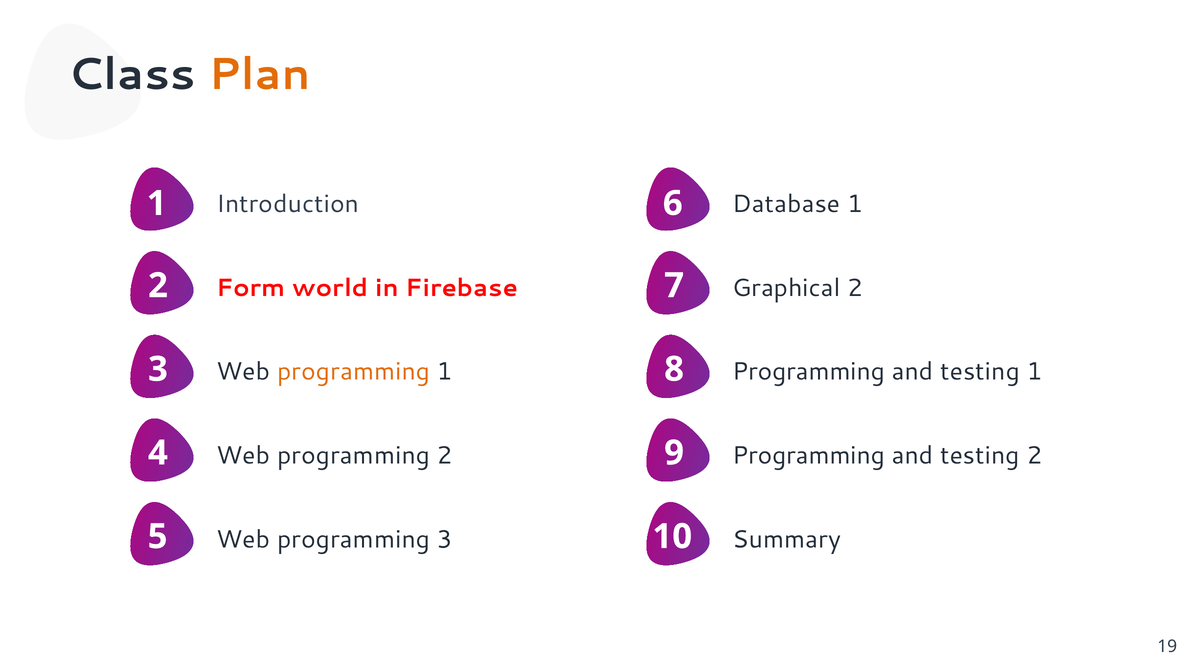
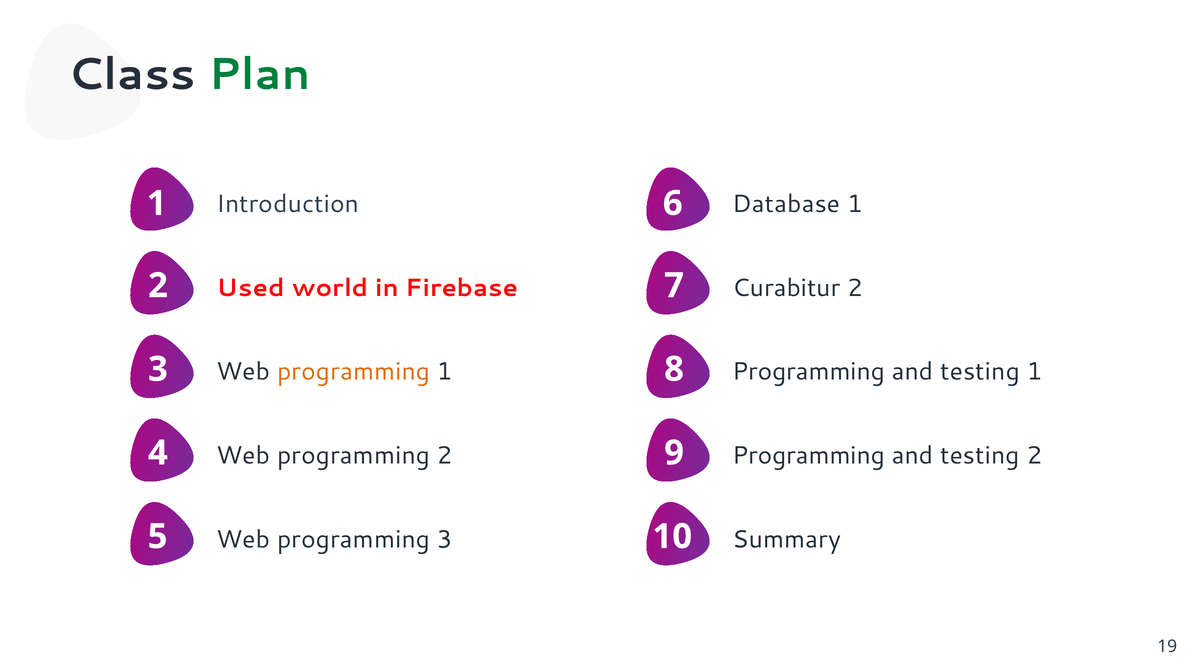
Plan colour: orange -> green
Form: Form -> Used
Graphical: Graphical -> Curabitur
